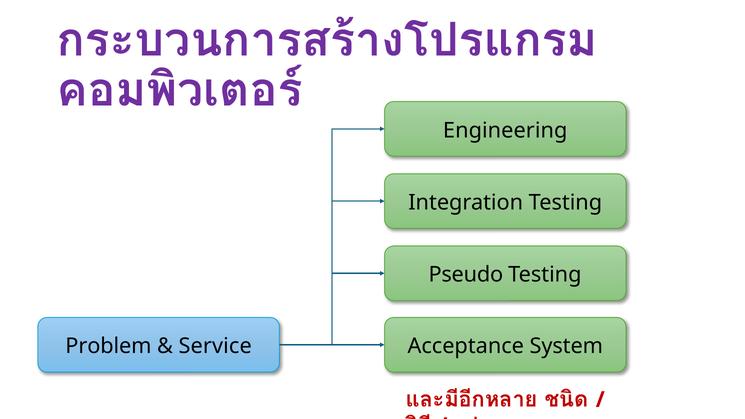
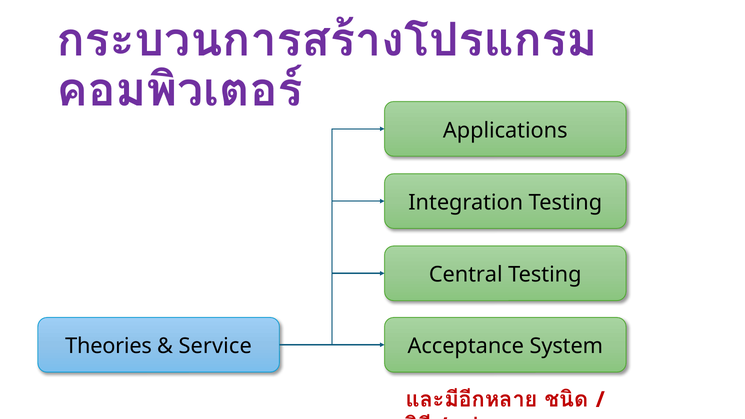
Engineering: Engineering -> Applications
Pseudo: Pseudo -> Central
Problem: Problem -> Theories
